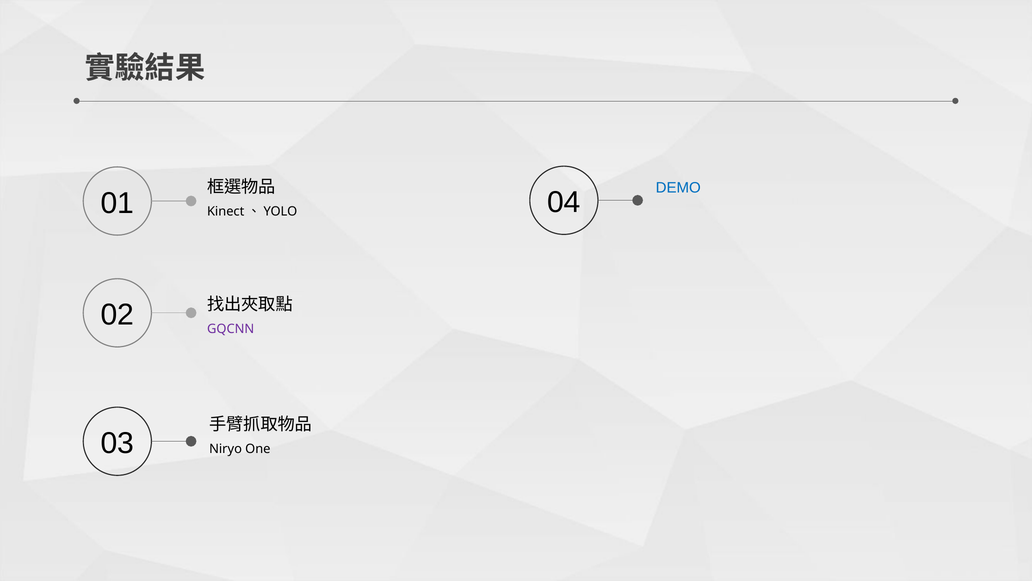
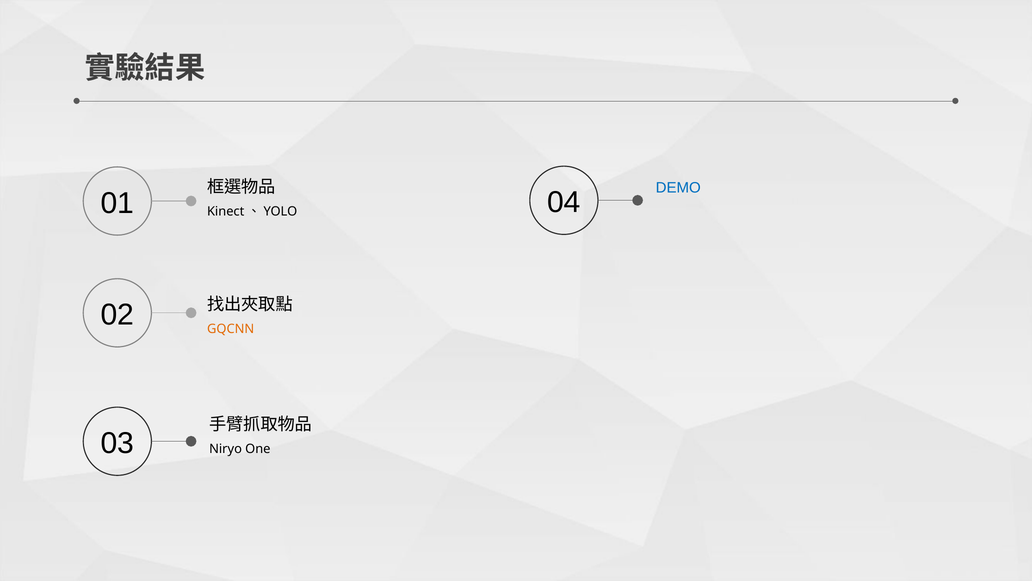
GQCNN colour: purple -> orange
